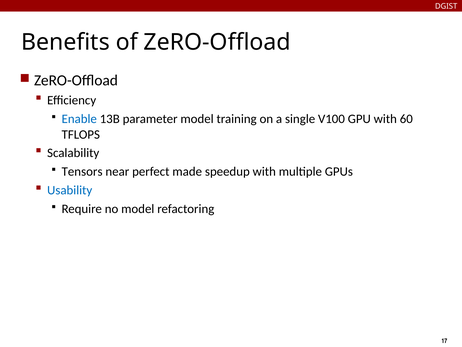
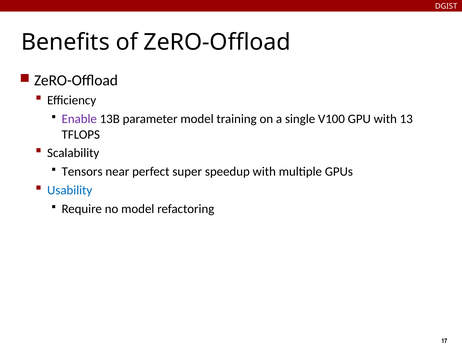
Enable colour: blue -> purple
60: 60 -> 13
made: made -> super
